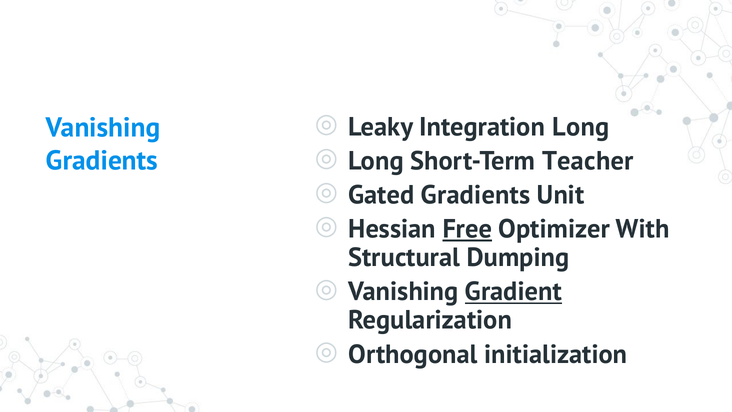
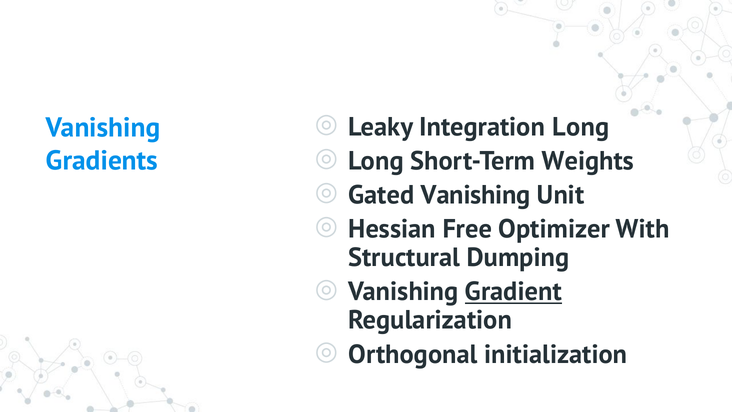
Teacher: Teacher -> Weights
Gated Gradients: Gradients -> Vanishing
Free underline: present -> none
